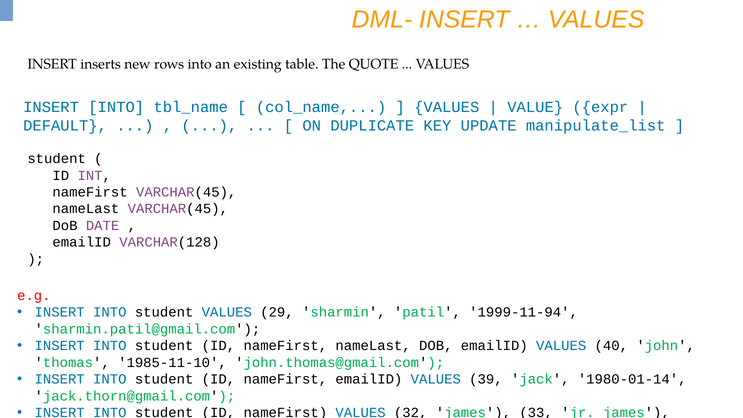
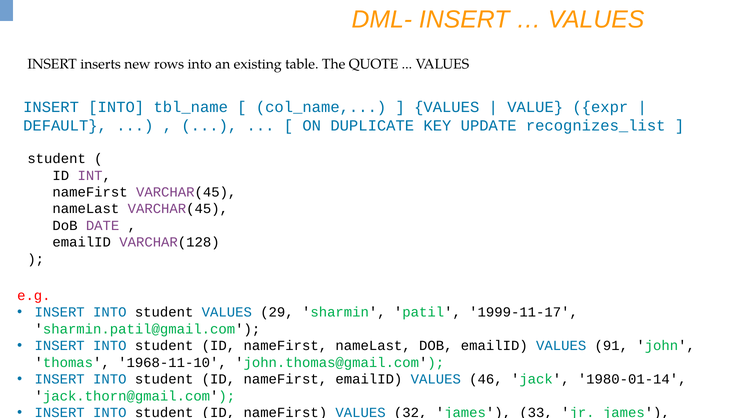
manipulate_list: manipulate_list -> recognizes_list
1999-11-94: 1999-11-94 -> 1999-11-17
40: 40 -> 91
1985-11-10: 1985-11-10 -> 1968-11-10
39: 39 -> 46
